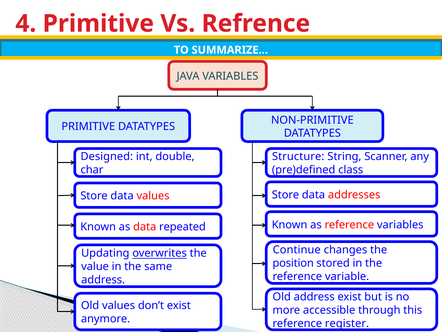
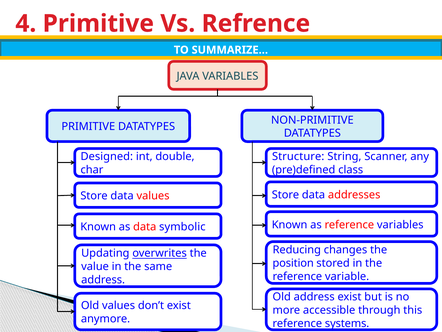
repeated: repeated -> symbolic
Continue: Continue -> Reducing
register: register -> systems
